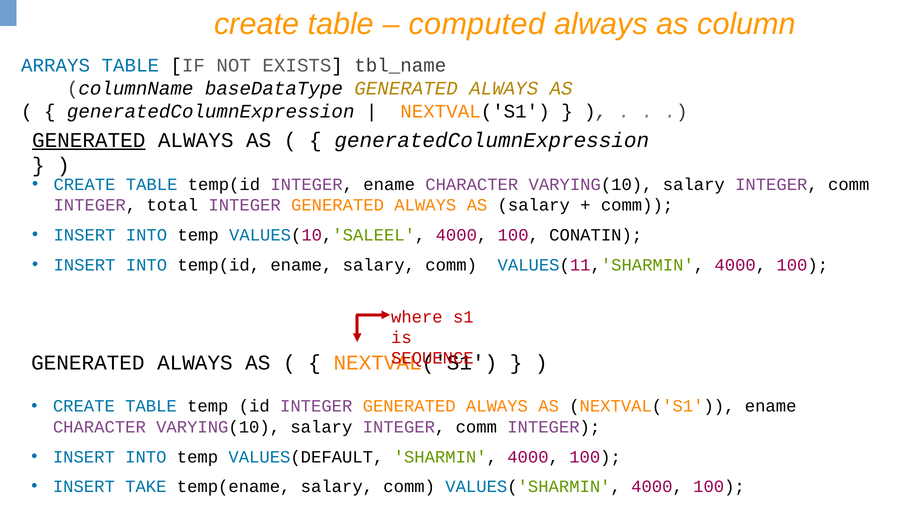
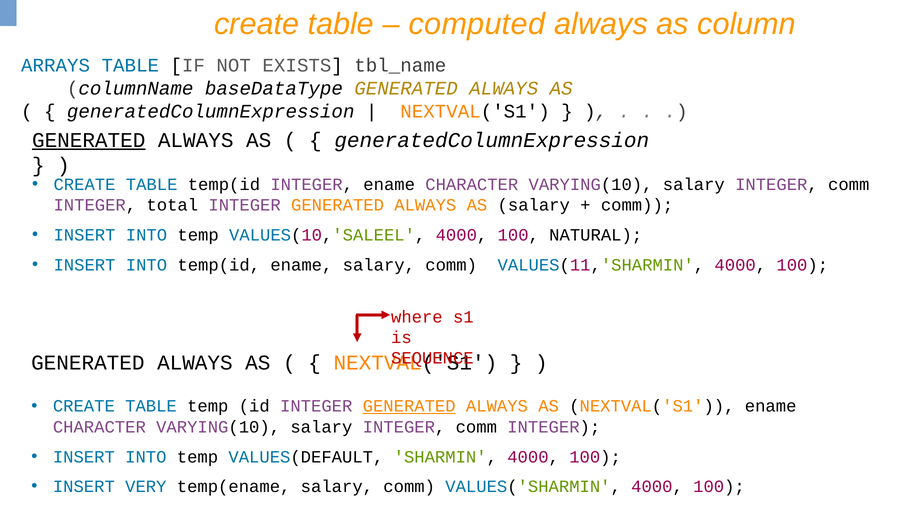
CONATIN: CONATIN -> NATURAL
GENERATED at (409, 406) underline: none -> present
TAKE: TAKE -> VERY
